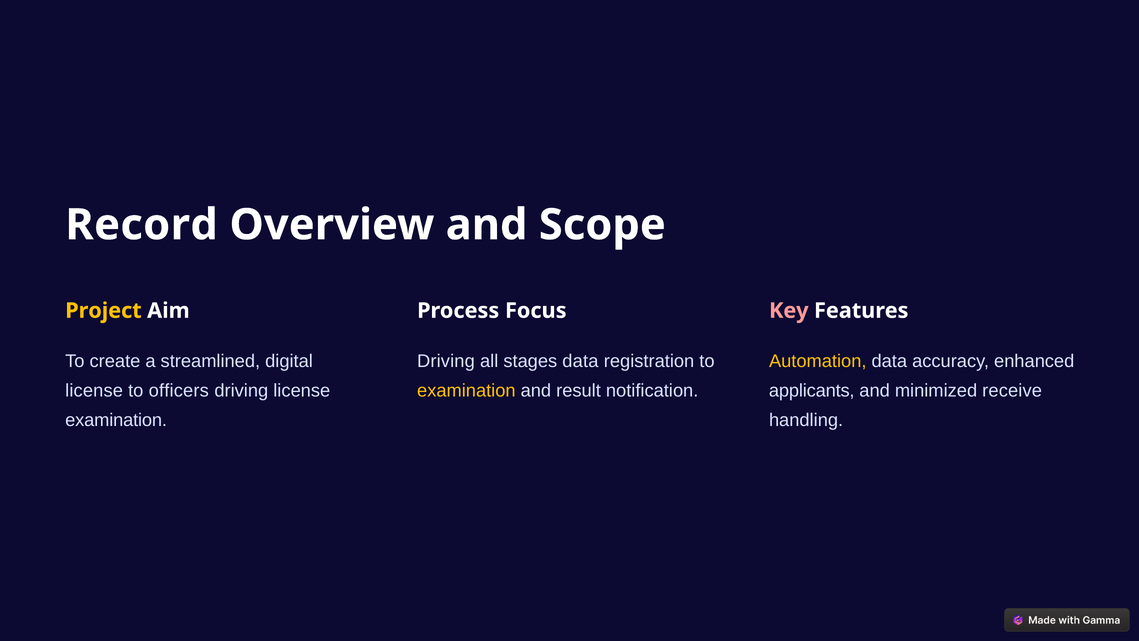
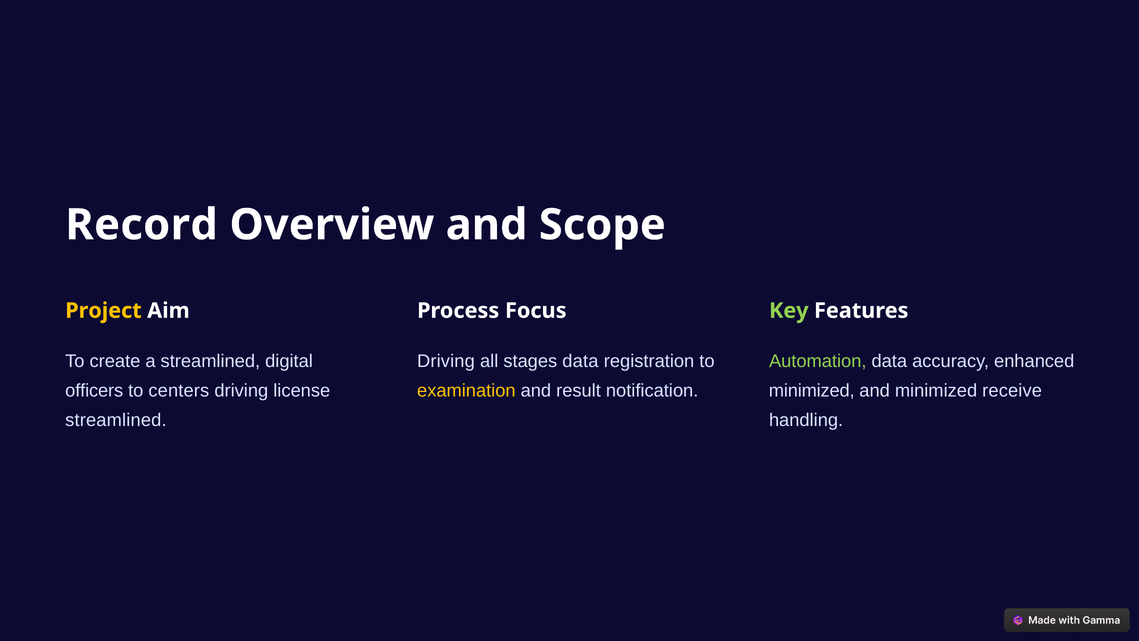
Key colour: pink -> light green
Automation colour: yellow -> light green
license at (94, 391): license -> officers
officers: officers -> centers
applicants at (812, 391): applicants -> minimized
examination at (116, 420): examination -> streamlined
